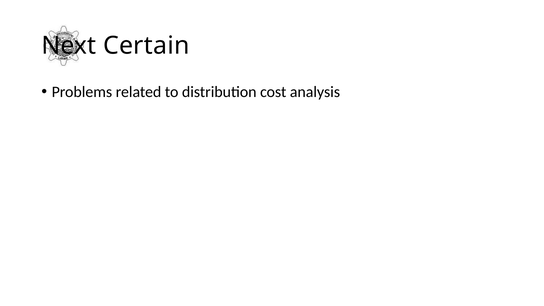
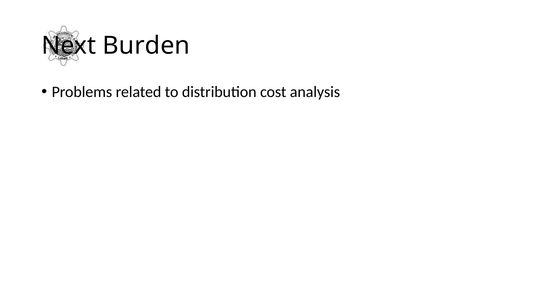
Certain: Certain -> Burden
